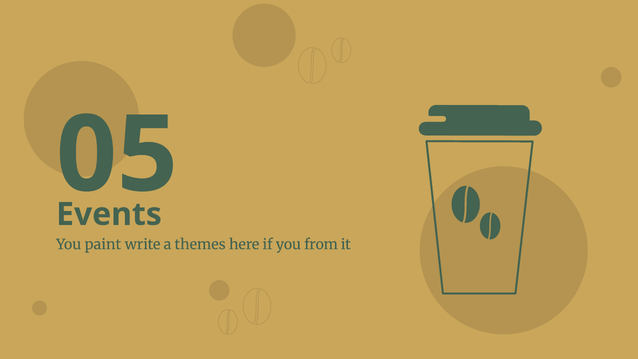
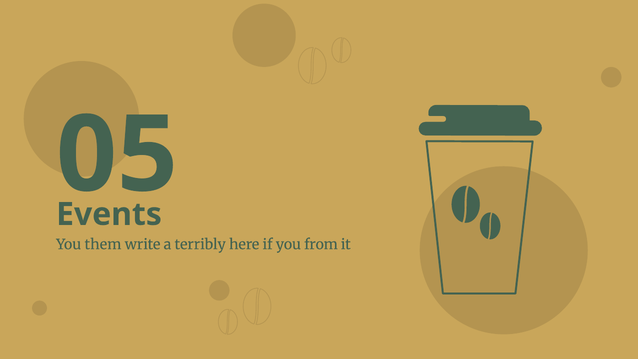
paint: paint -> them
themes: themes -> terribly
